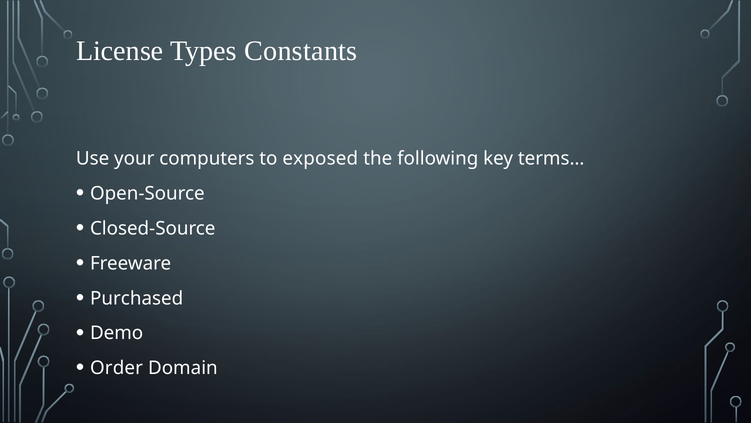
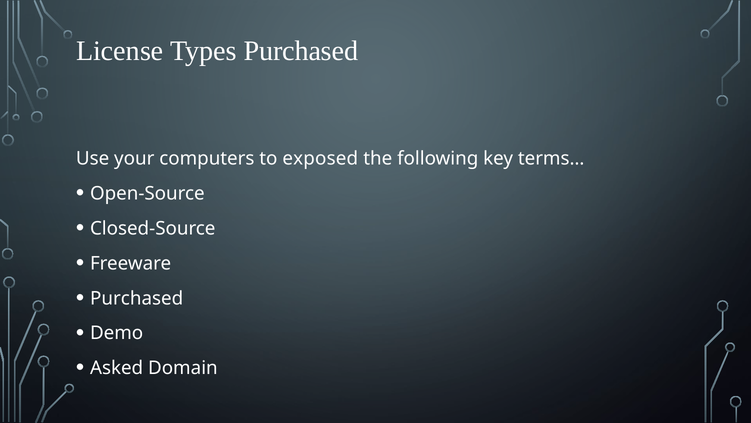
Types Constants: Constants -> Purchased
Order: Order -> Asked
